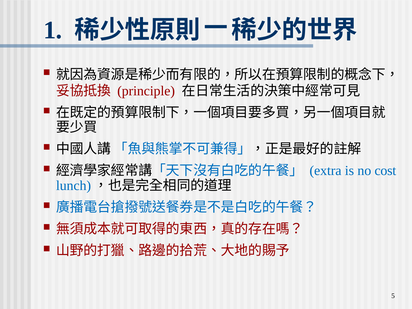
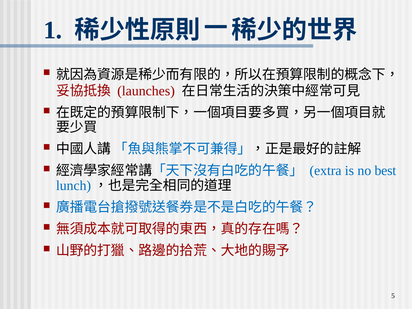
principle: principle -> launches
cost: cost -> best
